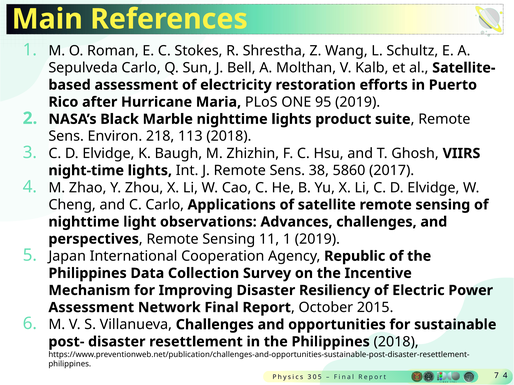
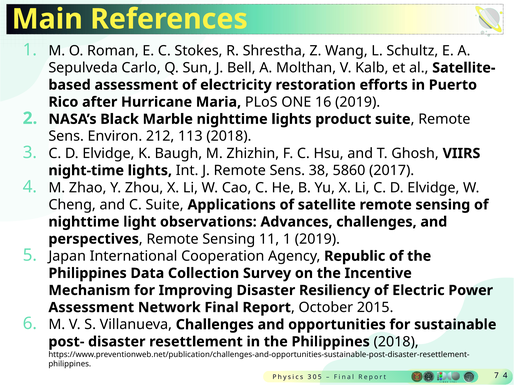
95: 95 -> 16
218: 218 -> 212
C Carlo: Carlo -> Suite
